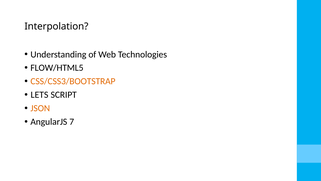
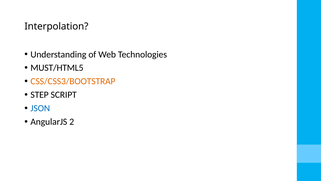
FLOW/HTML5: FLOW/HTML5 -> MUST/HTML5
LETS: LETS -> STEP
JSON colour: orange -> blue
7: 7 -> 2
